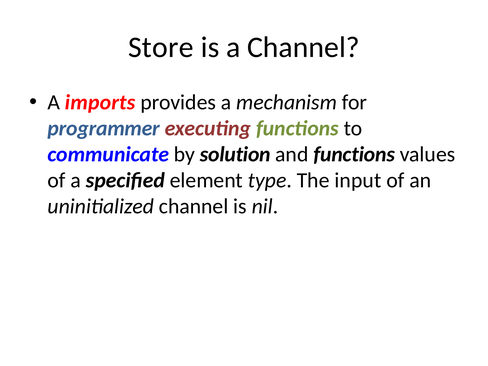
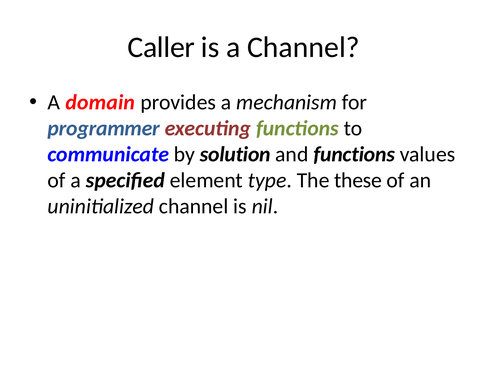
Store: Store -> Caller
imports: imports -> domain
input: input -> these
